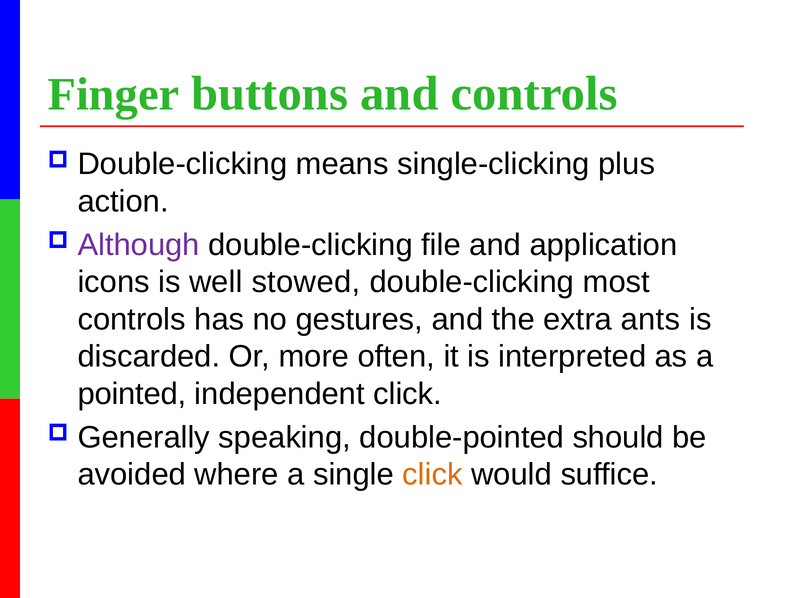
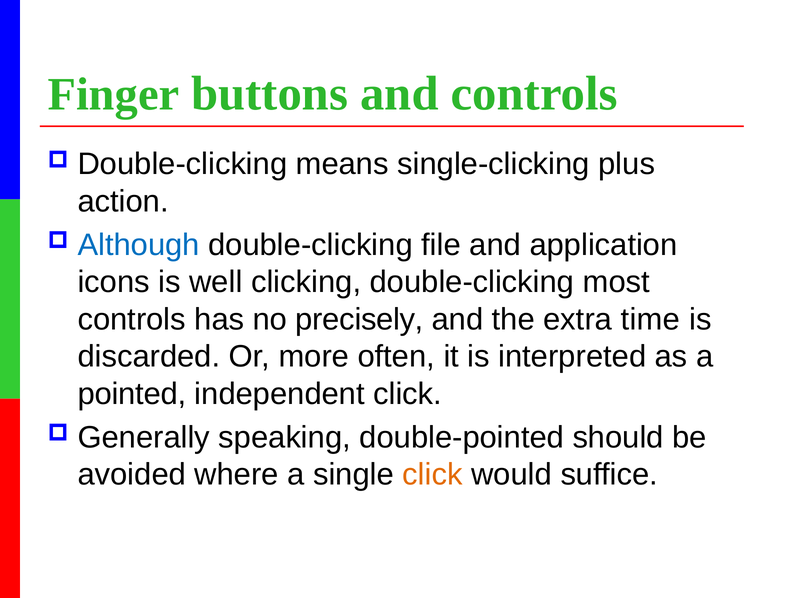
Although colour: purple -> blue
stowed: stowed -> clicking
gestures: gestures -> precisely
ants: ants -> time
